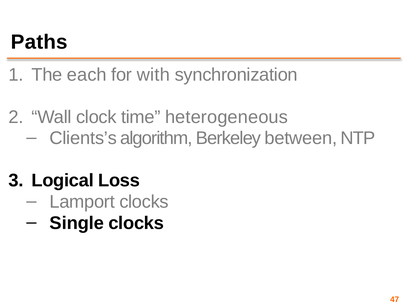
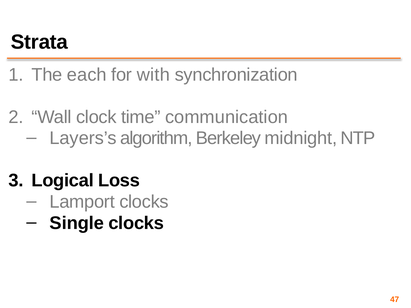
Paths: Paths -> Strata
heterogeneous: heterogeneous -> communication
Clients’s: Clients’s -> Layers’s
between: between -> midnight
